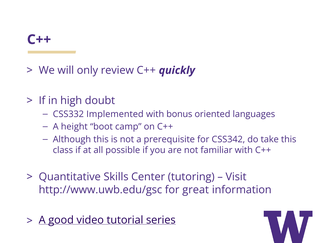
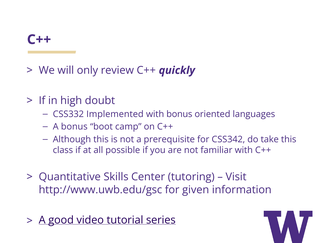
A height: height -> bonus
great: great -> given
